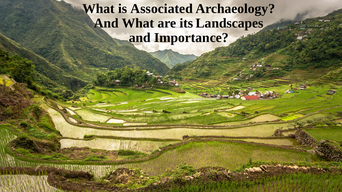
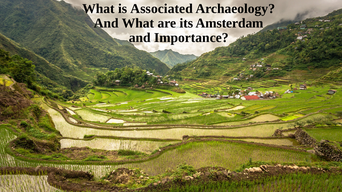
Landscapes: Landscapes -> Amsterdam
